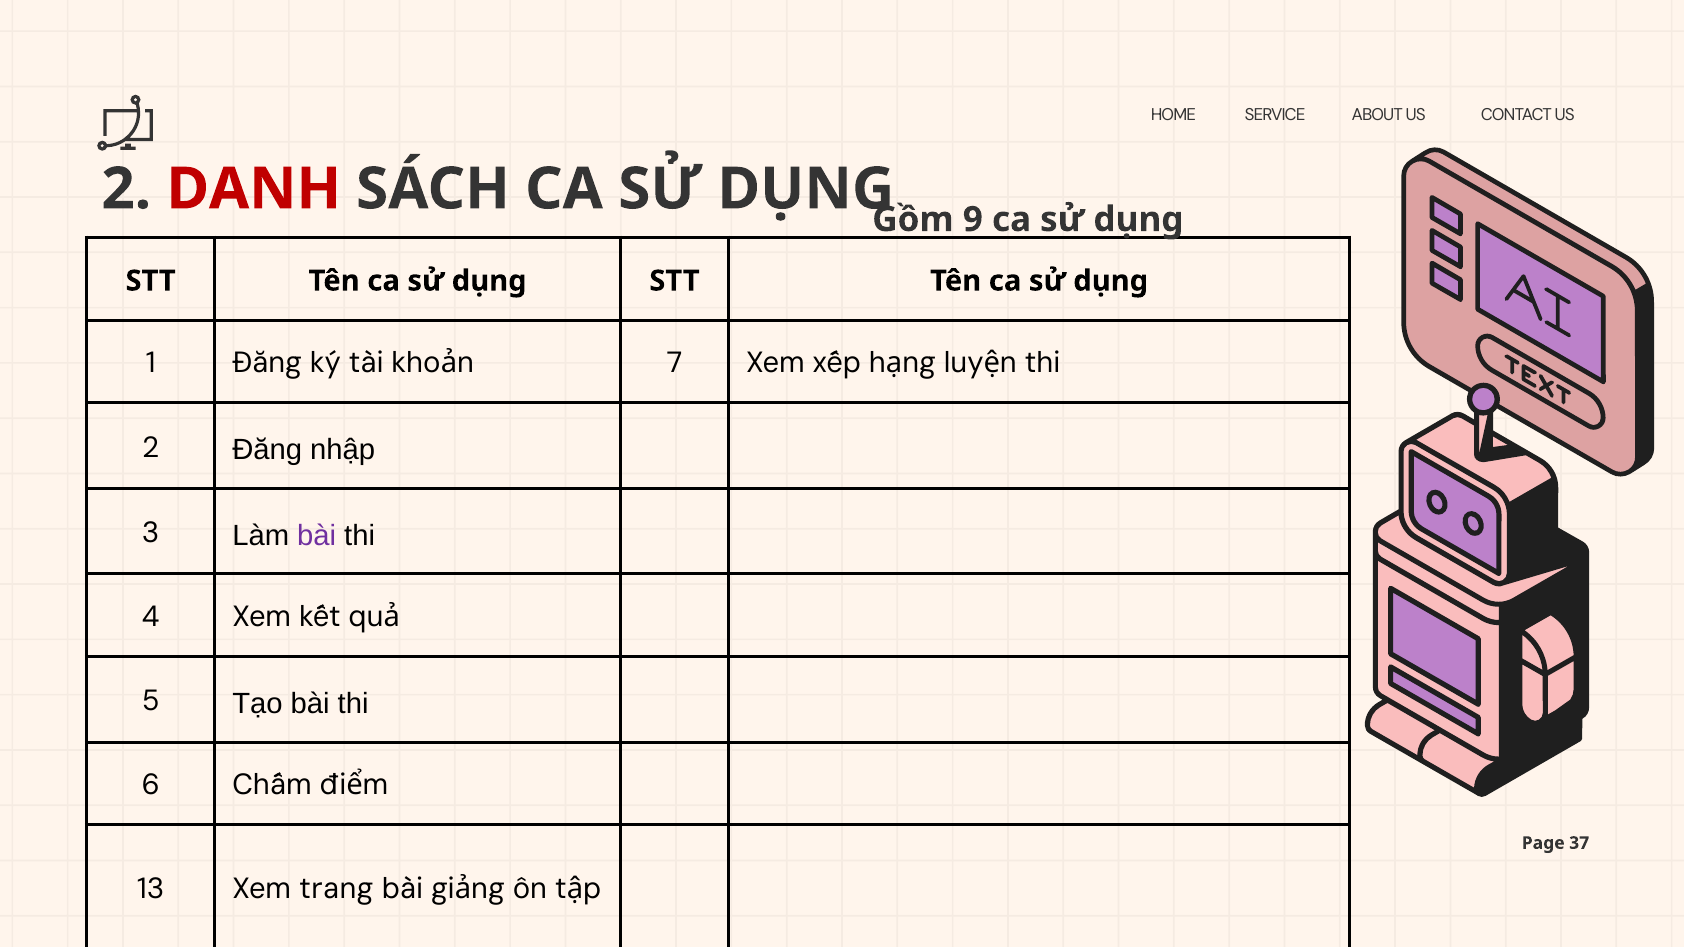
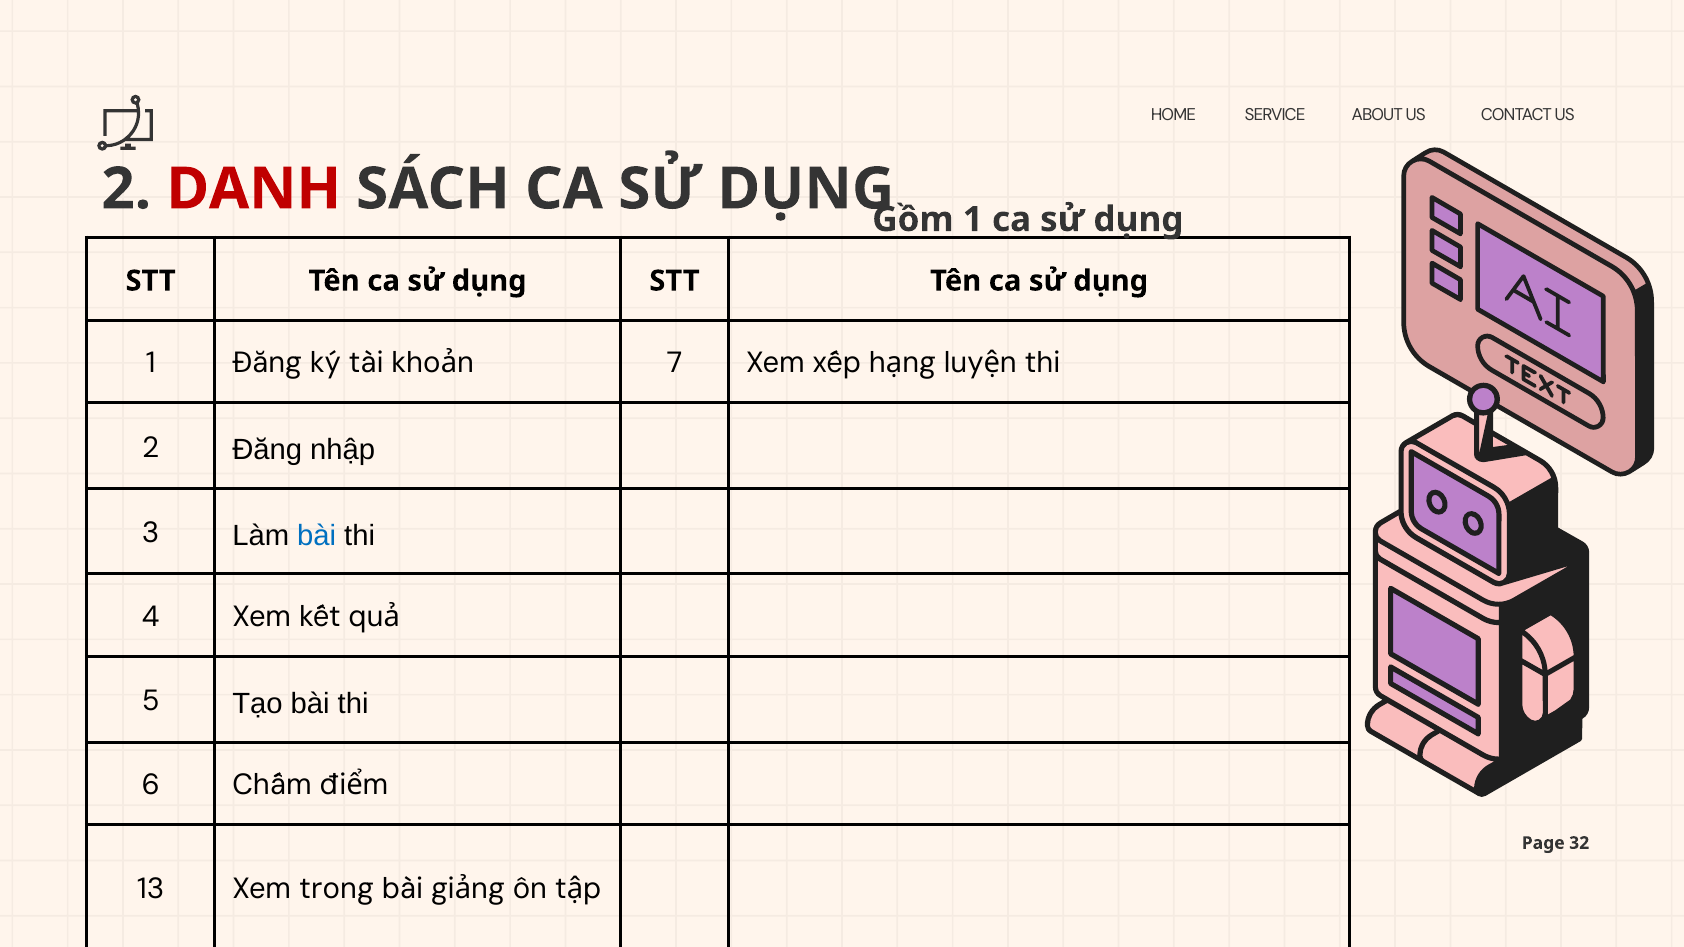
Gồm 9: 9 -> 1
bài at (317, 536) colour: purple -> blue
37: 37 -> 32
trang: trang -> trong
